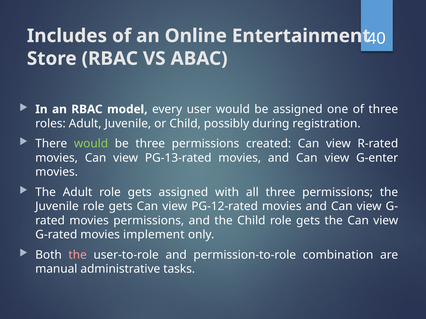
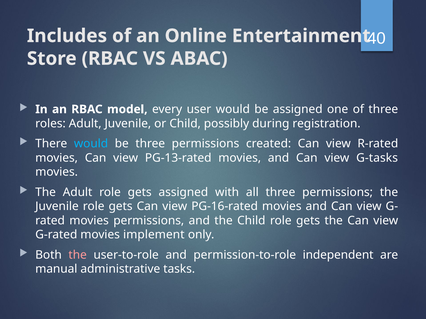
would at (91, 144) colour: light green -> light blue
G-enter: G-enter -> G-tasks
PG-12-rated: PG-12-rated -> PG-16-rated
combination: combination -> independent
